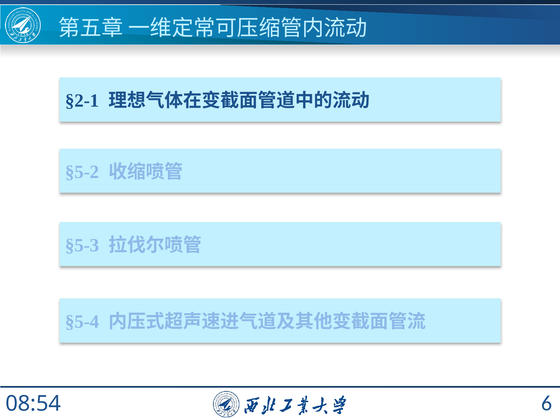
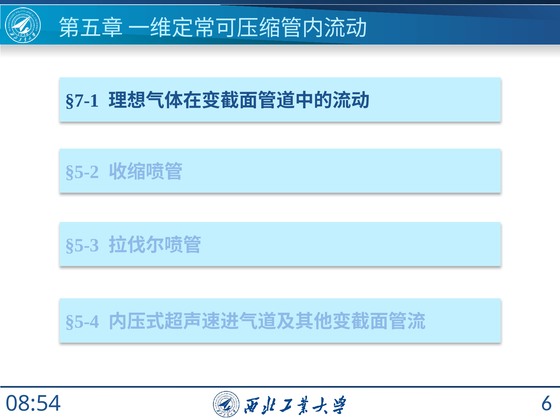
§2-1: §2-1 -> §7-1
